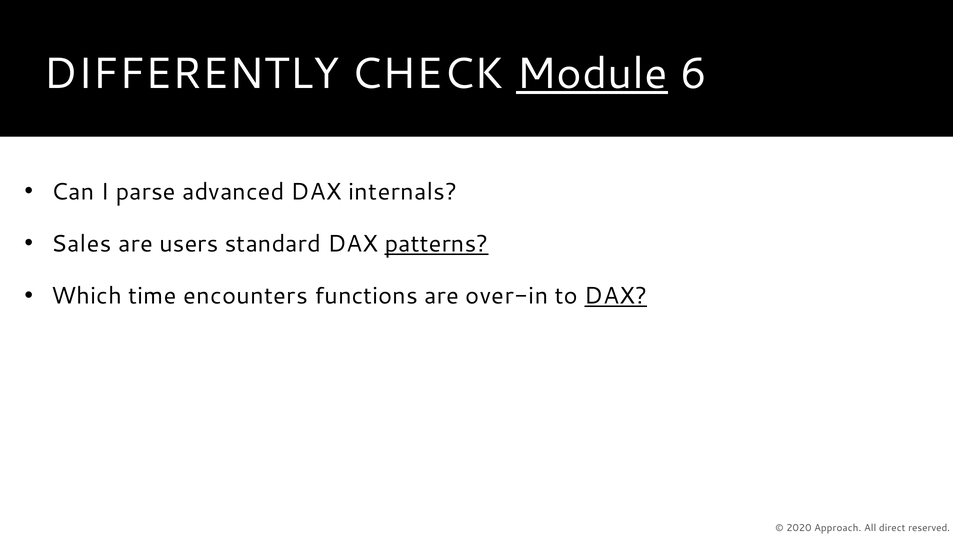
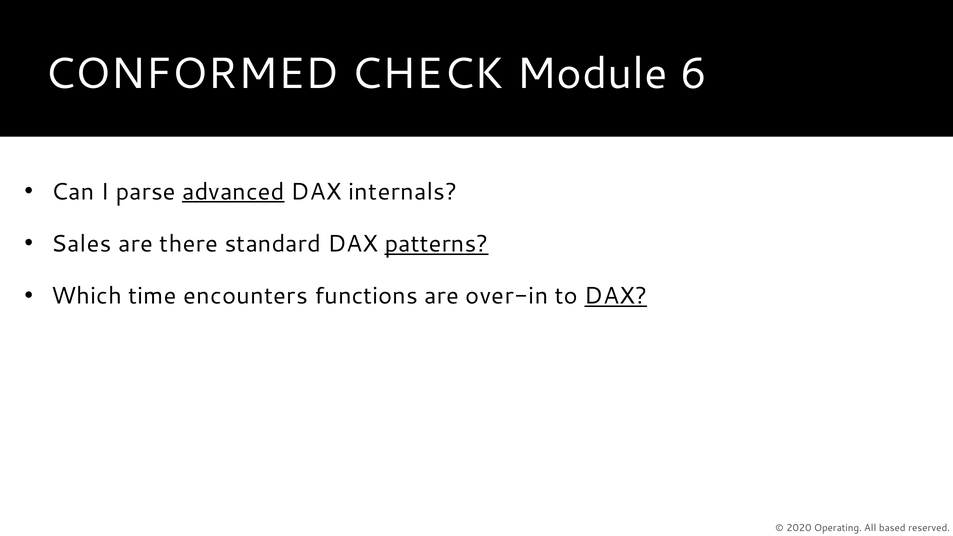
DIFFERENTLY: DIFFERENTLY -> CONFORMED
Module underline: present -> none
advanced underline: none -> present
users: users -> there
Approach: Approach -> Operating
direct: direct -> based
